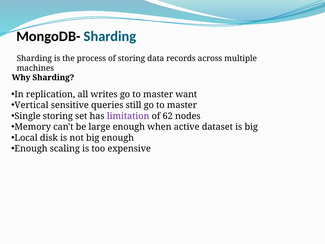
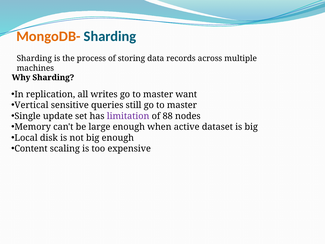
MongoDB- colour: black -> orange
Single storing: storing -> update
62: 62 -> 88
Enough at (31, 149): Enough -> Content
